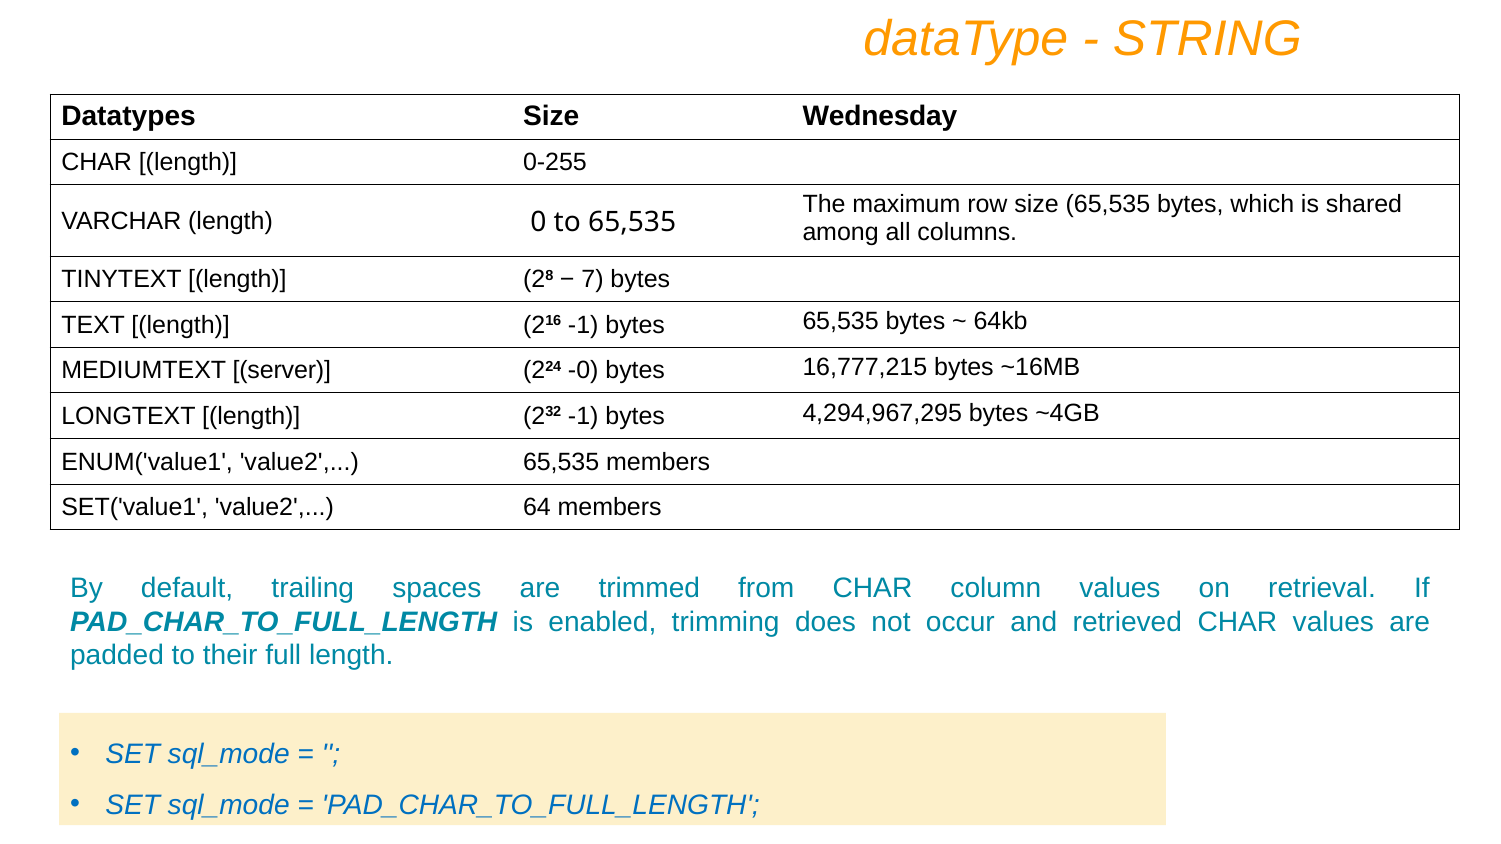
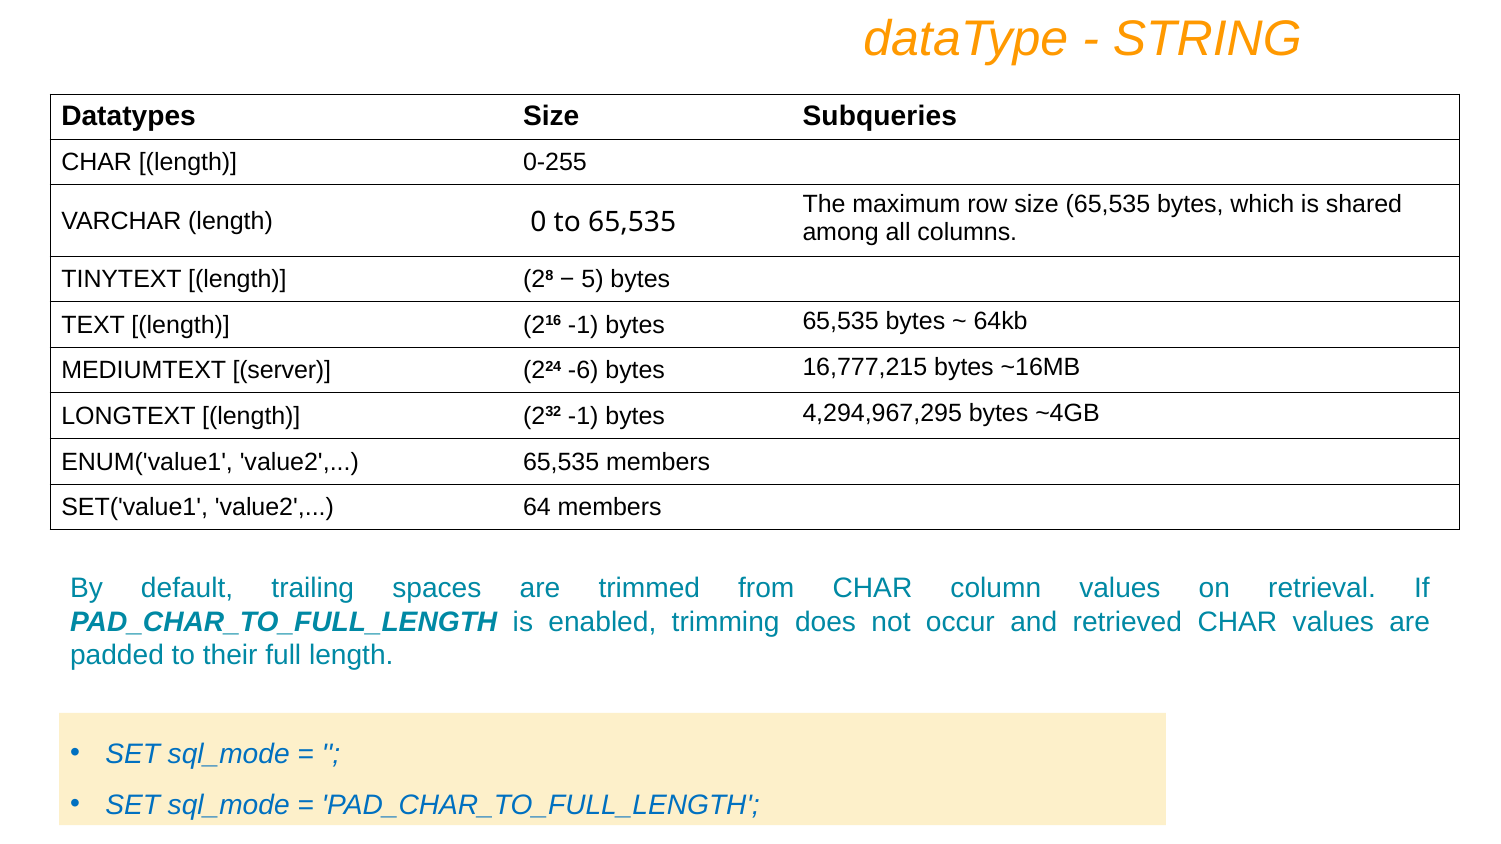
Wednesday: Wednesday -> Subqueries
7: 7 -> 5
-0: -0 -> -6
